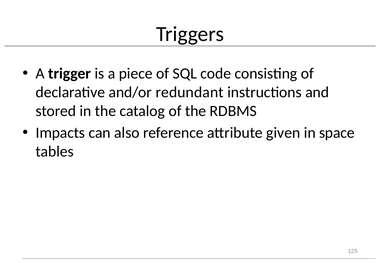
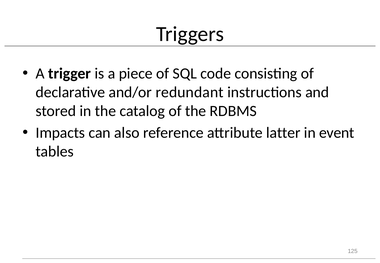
given: given -> latter
space: space -> event
